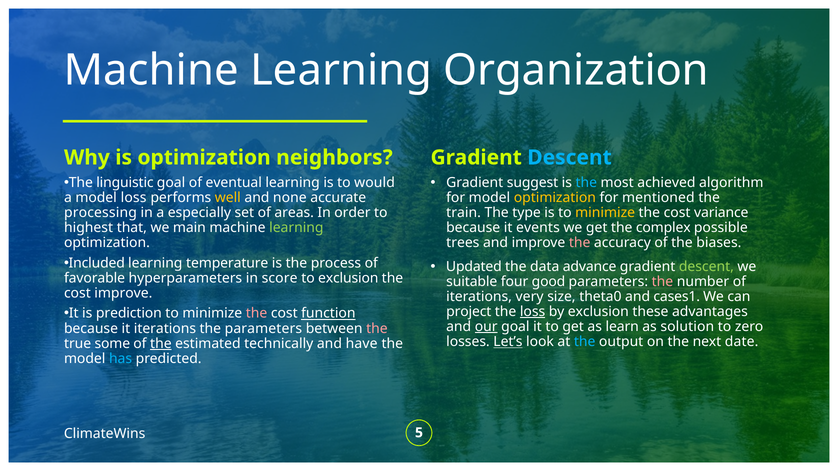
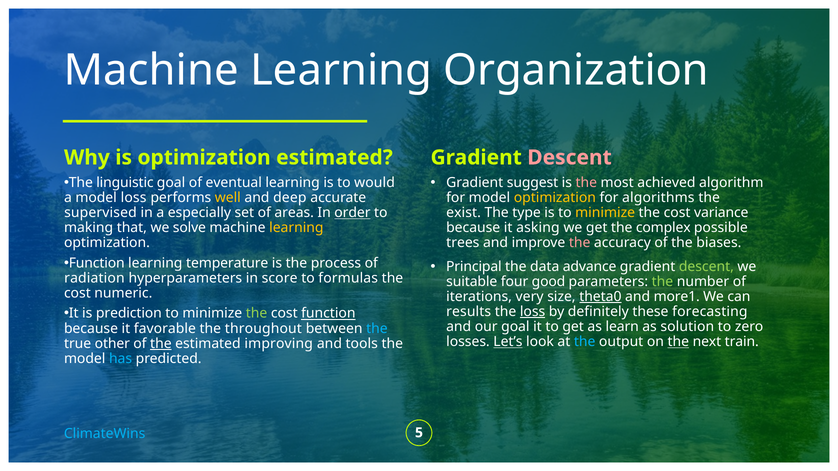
optimization neighbors: neighbors -> estimated
Descent at (569, 158) colour: light blue -> pink
the at (586, 183) colour: light blue -> pink
none: none -> deep
mentioned: mentioned -> algorithms
processing: processing -> supervised
order underline: none -> present
train: train -> exist
highest: highest -> making
main: main -> solve
learning at (296, 228) colour: light green -> yellow
events: events -> asking
Included at (97, 263): Included -> Function
Updated: Updated -> Principal
favorable: favorable -> radiation
to exclusion: exclusion -> formulas
the at (662, 282) colour: pink -> light green
cost improve: improve -> numeric
theta0 underline: none -> present
cases1: cases1 -> more1
the at (257, 314) colour: pink -> light green
project: project -> results
by exclusion: exclusion -> definitely
advantages: advantages -> forecasting
our underline: present -> none
it iterations: iterations -> favorable
the parameters: parameters -> throughout
the at (377, 329) colour: pink -> light blue
the at (678, 342) underline: none -> present
date: date -> train
some: some -> other
technically: technically -> improving
have: have -> tools
ClimateWins colour: white -> light blue
